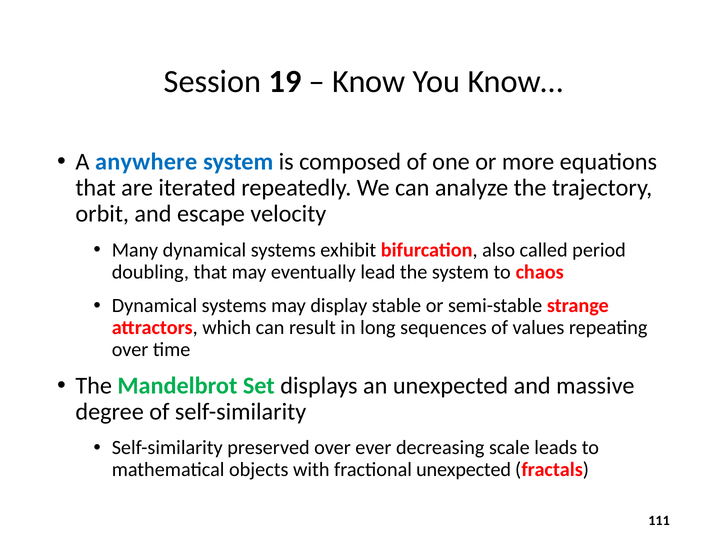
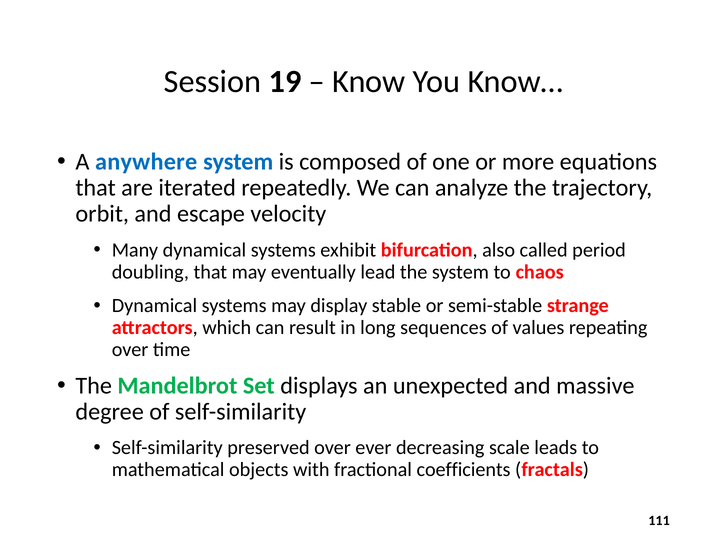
fractional unexpected: unexpected -> coefficients
